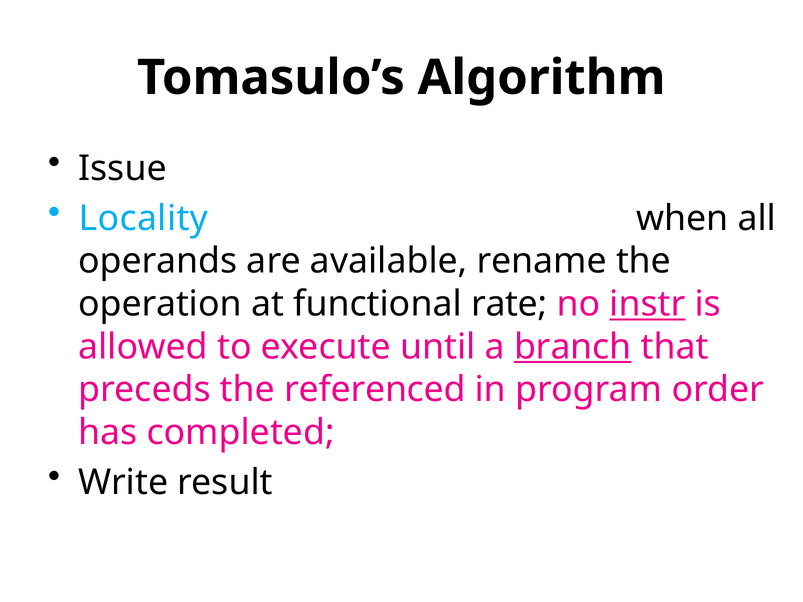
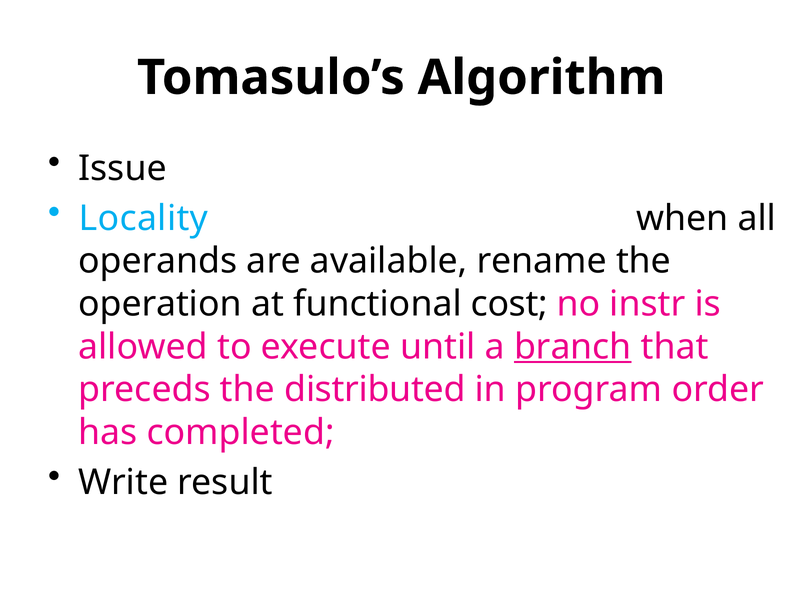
rate: rate -> cost
instr underline: present -> none
referenced: referenced -> distributed
